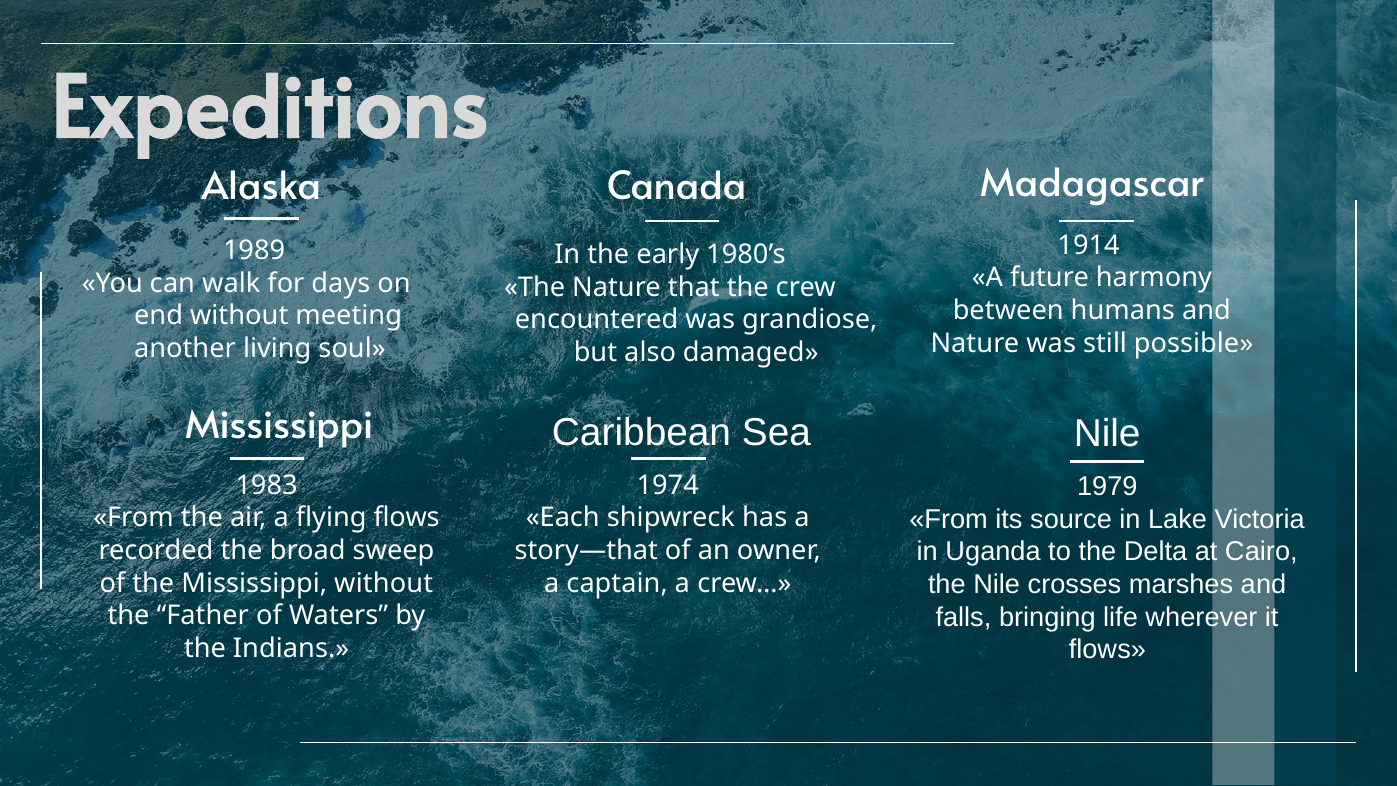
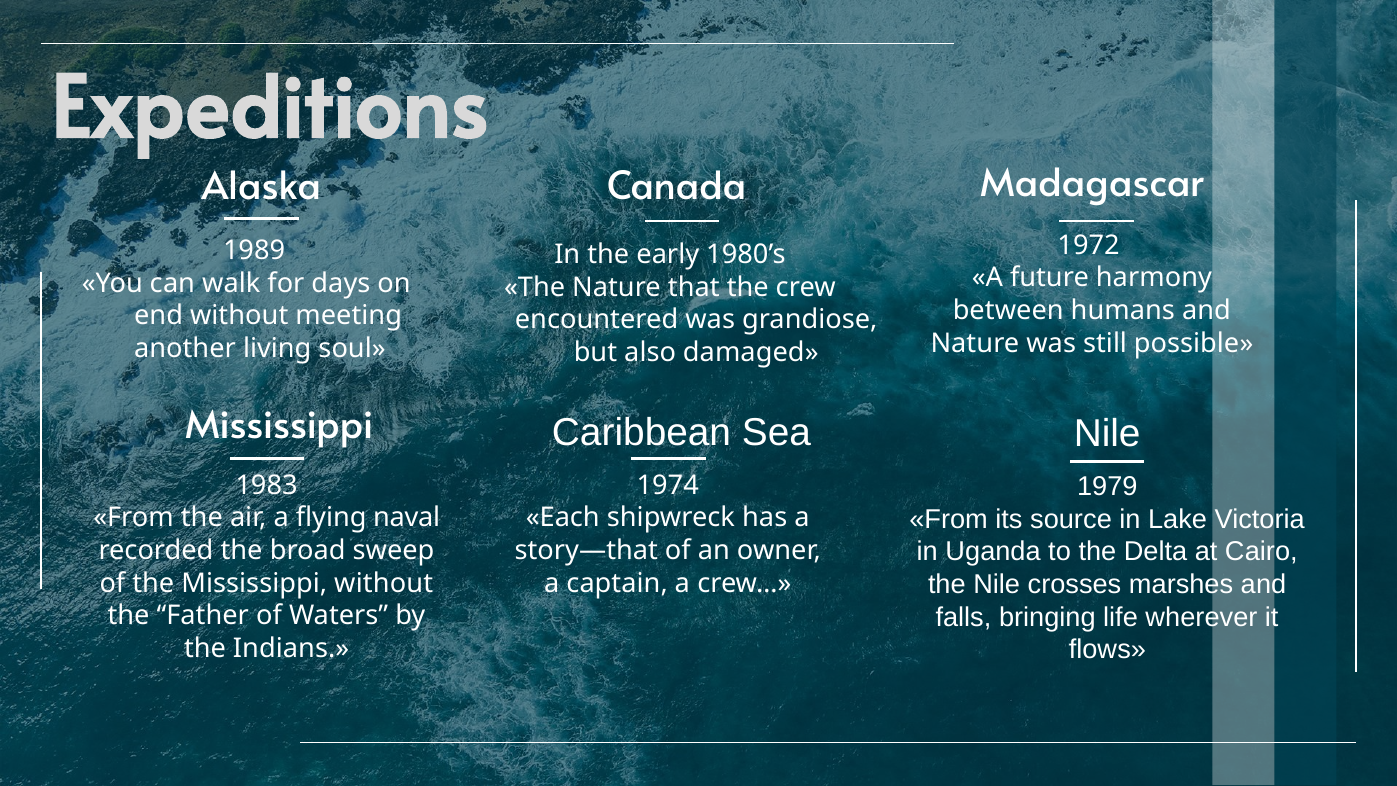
1914: 1914 -> 1972
flying flows: flows -> naval
